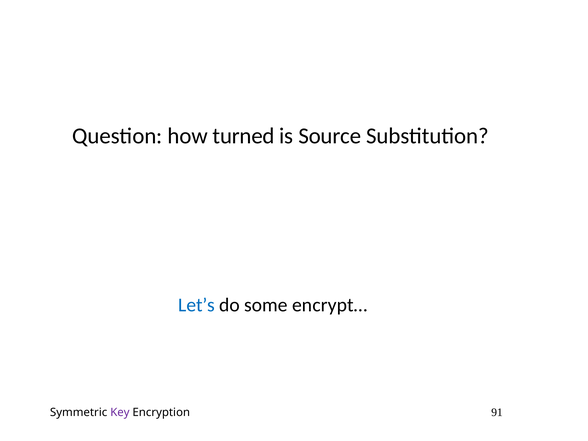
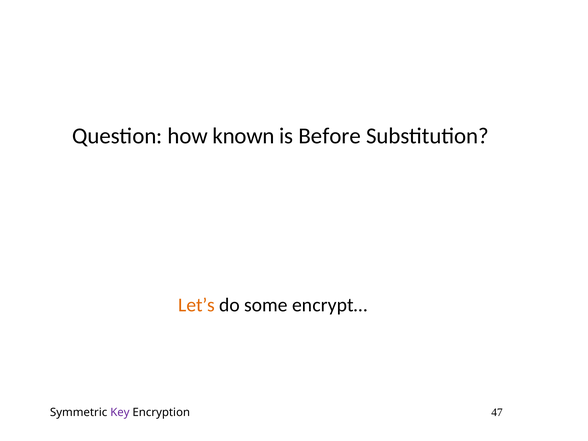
turned: turned -> known
Source: Source -> Before
Let’s colour: blue -> orange
91: 91 -> 47
